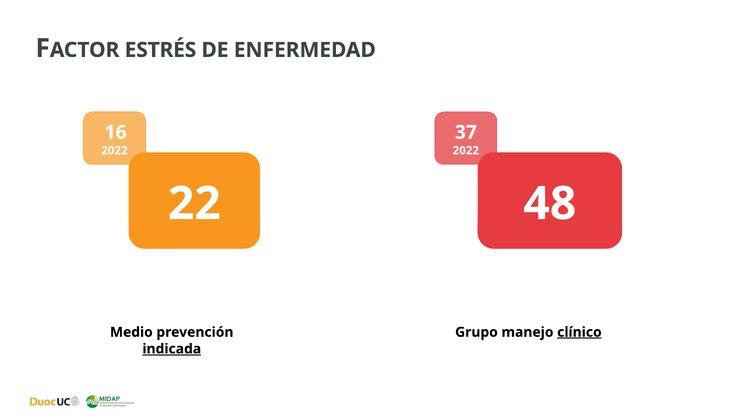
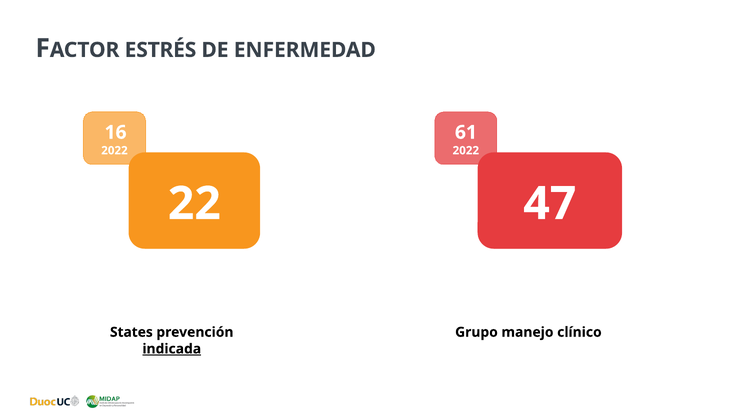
37: 37 -> 61
48: 48 -> 47
Medio: Medio -> States
clínico underline: present -> none
